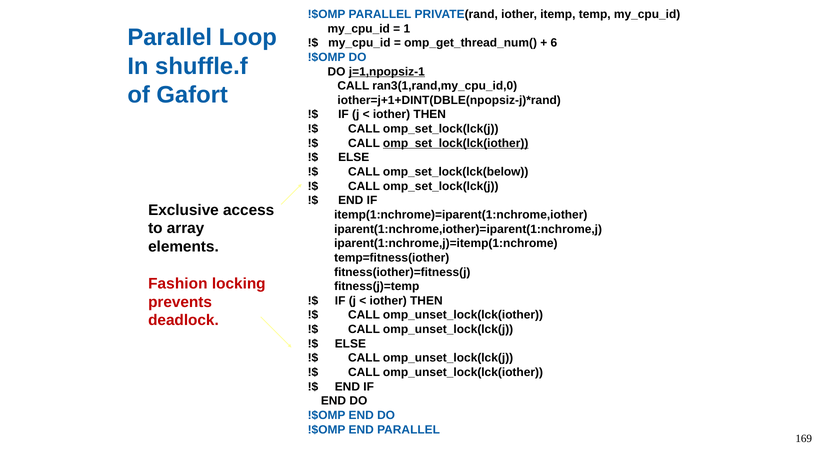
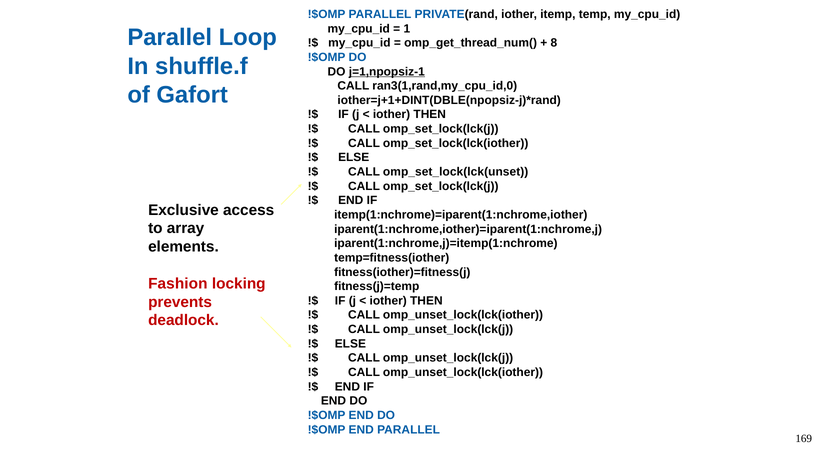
6: 6 -> 8
omp_set_lock(lck(iother underline: present -> none
omp_set_lock(lck(below: omp_set_lock(lck(below -> omp_set_lock(lck(unset
